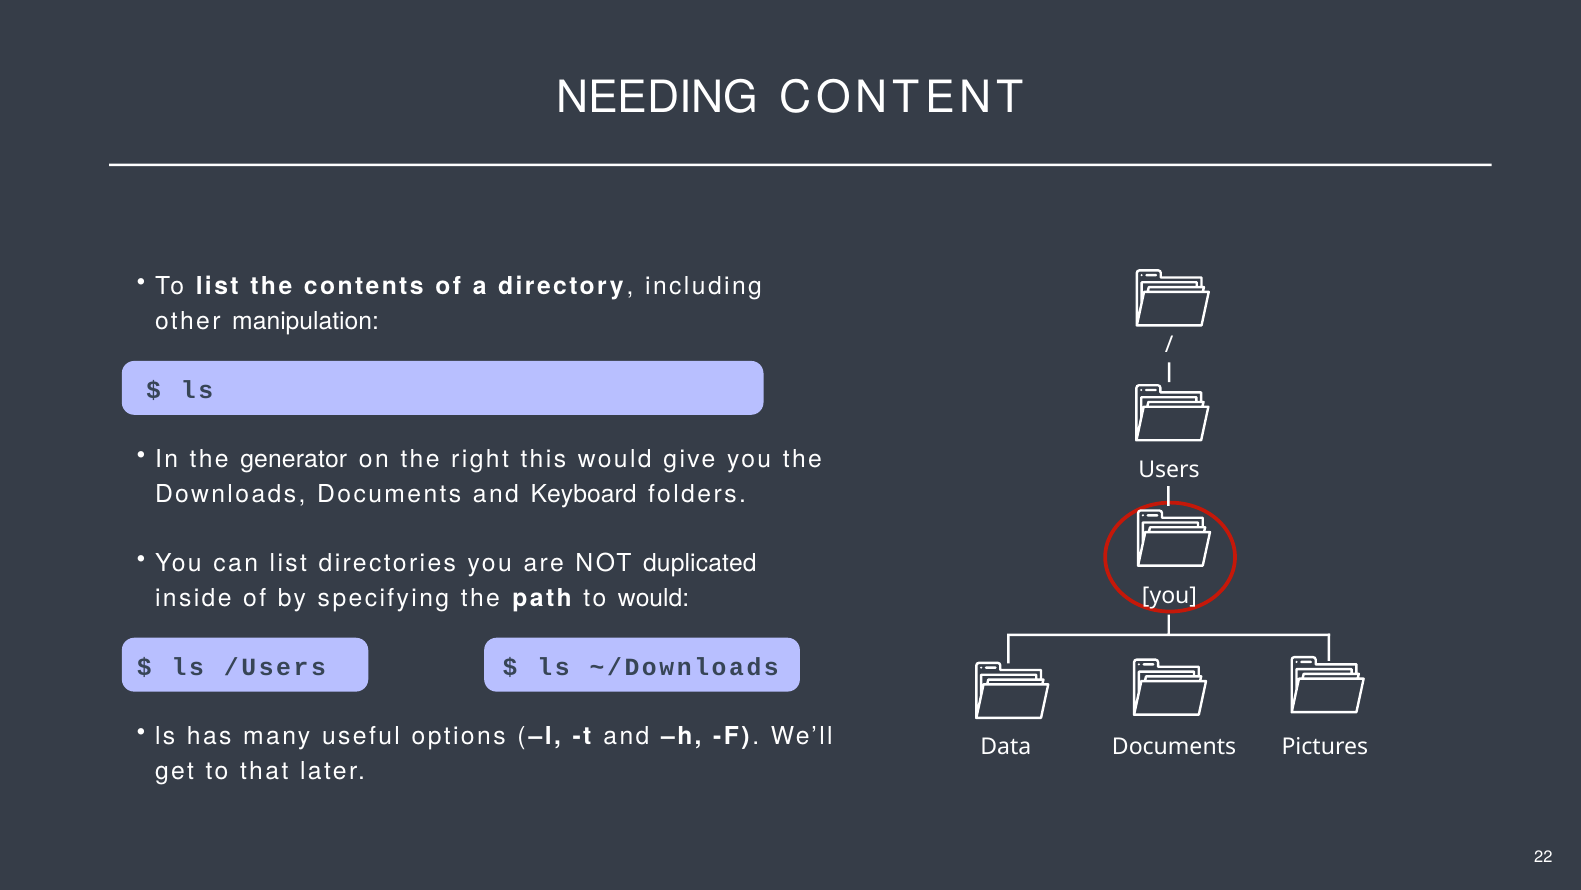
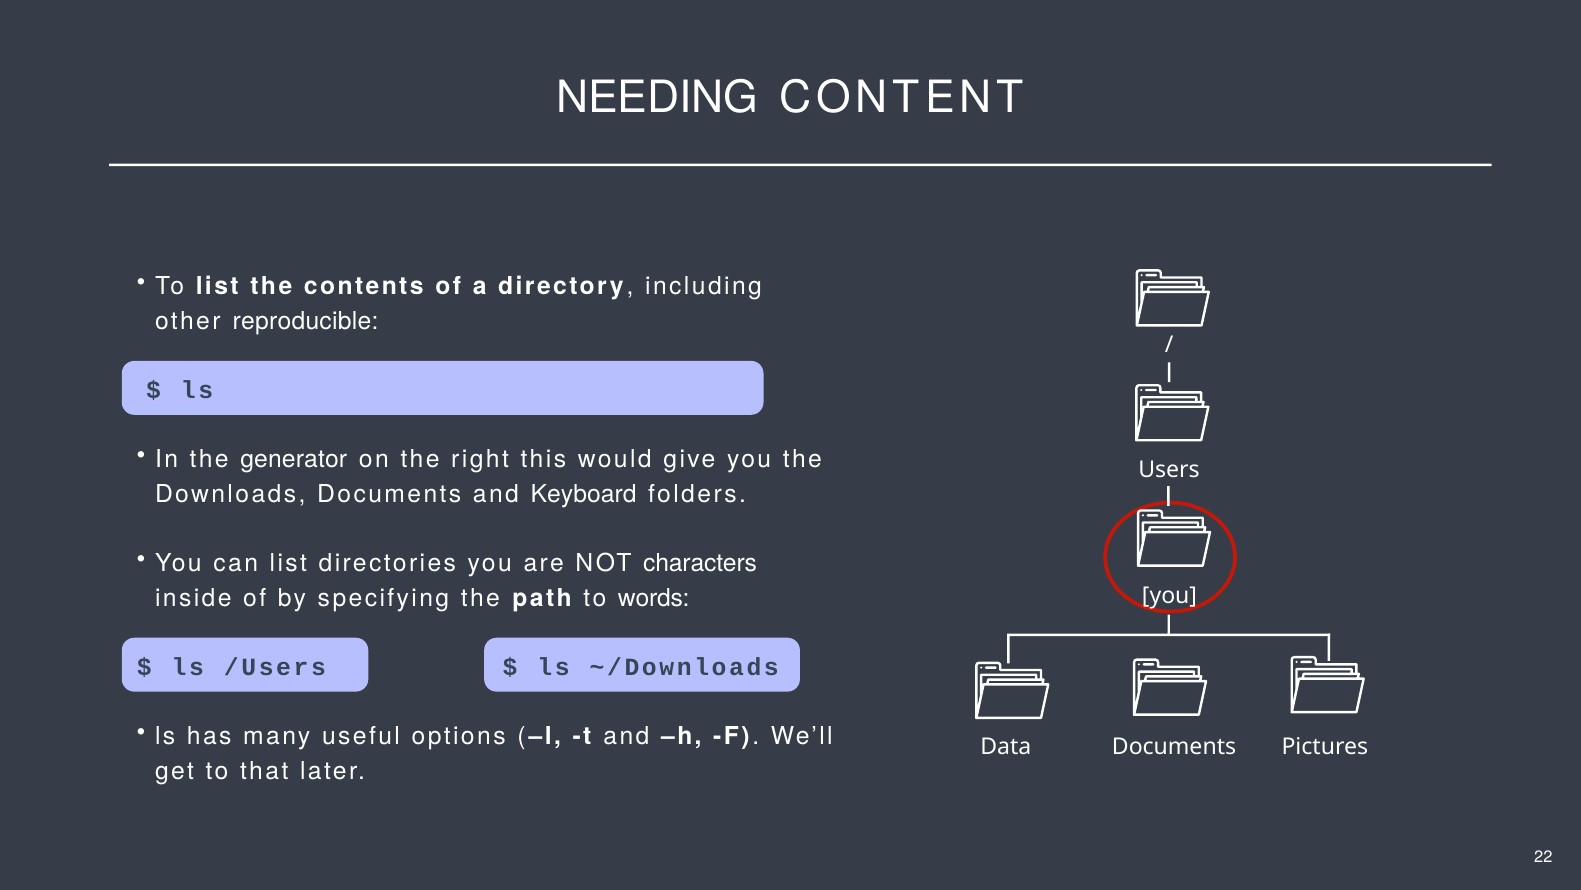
manipulation: manipulation -> reproducible
duplicated: duplicated -> characters
to would: would -> words
